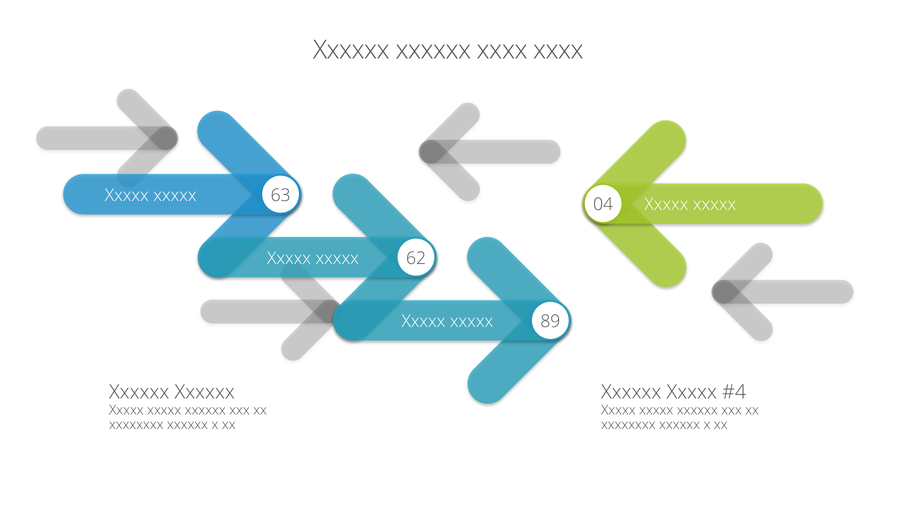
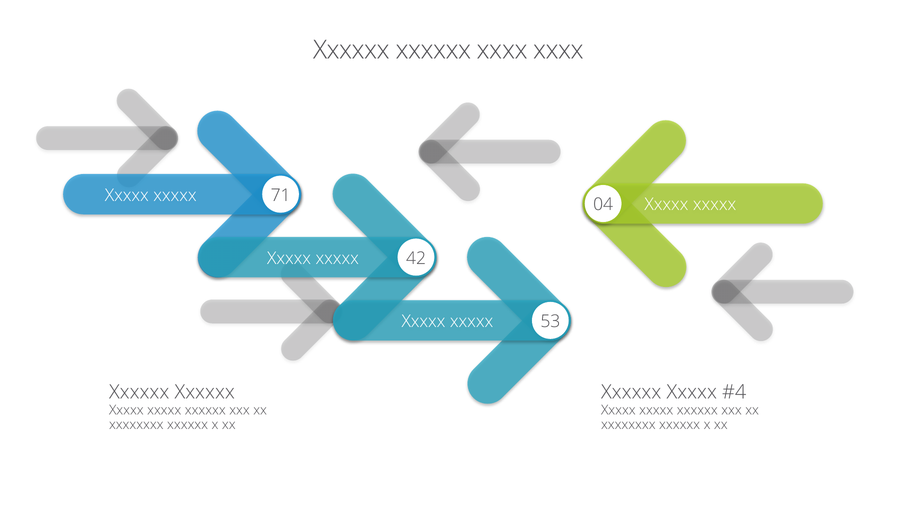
63: 63 -> 71
62: 62 -> 42
89: 89 -> 53
